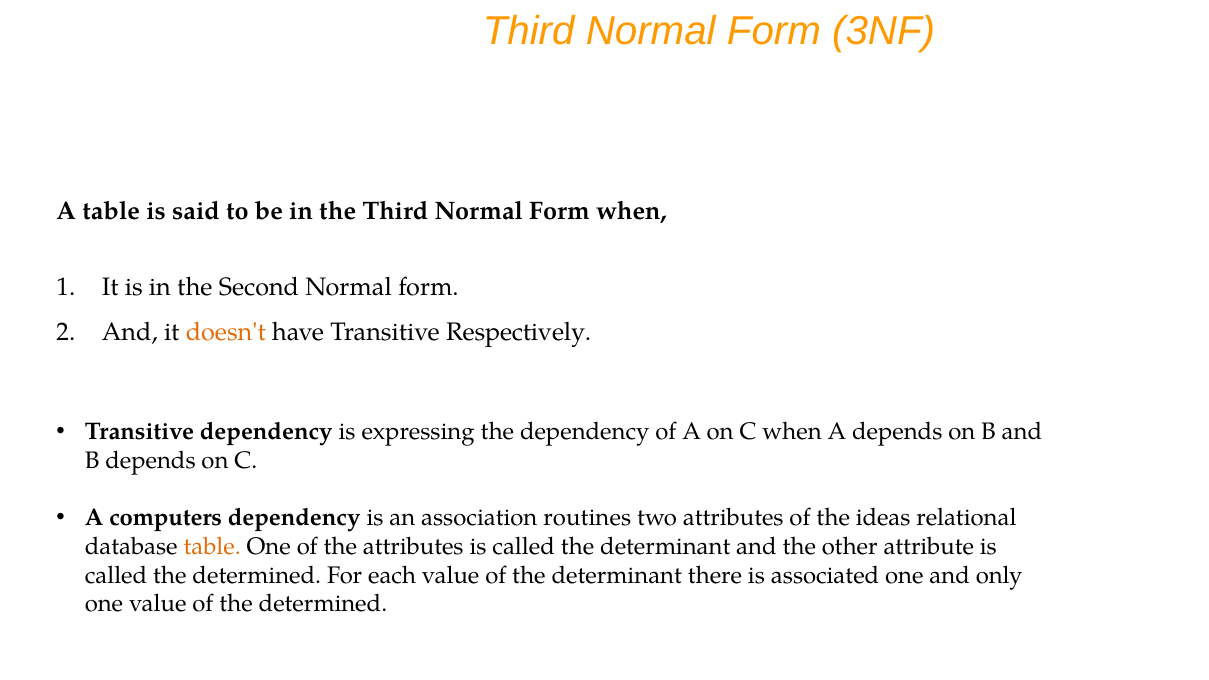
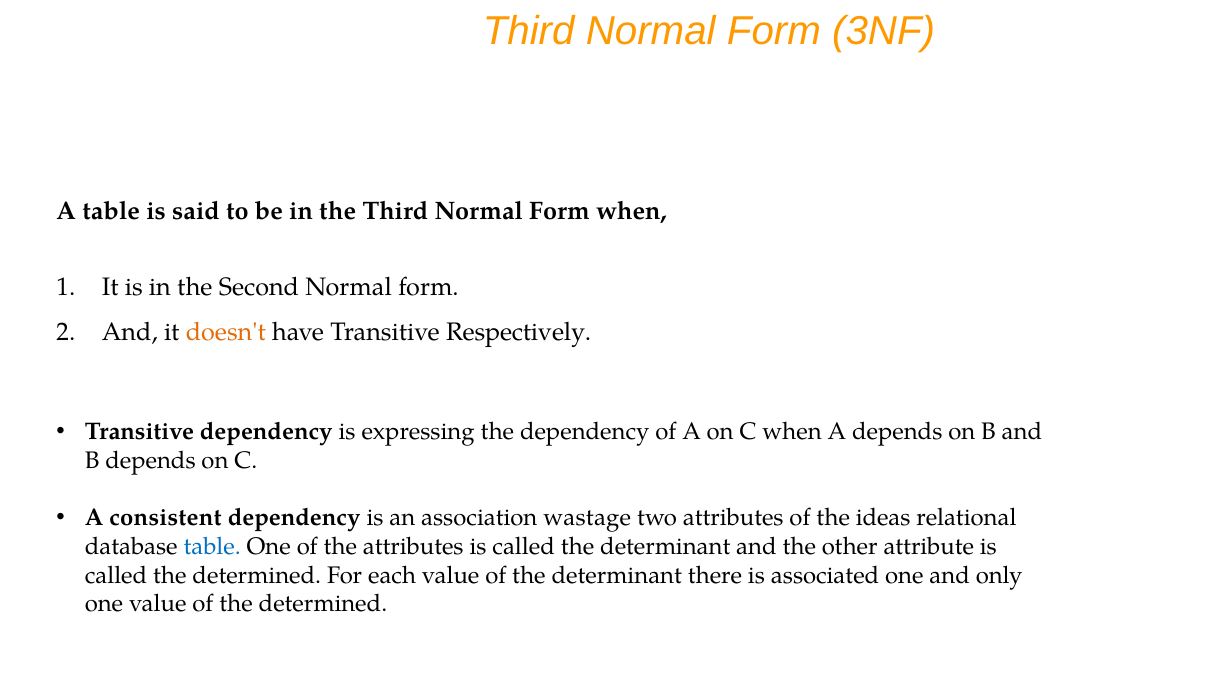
computers: computers -> consistent
routines: routines -> wastage
table at (212, 547) colour: orange -> blue
